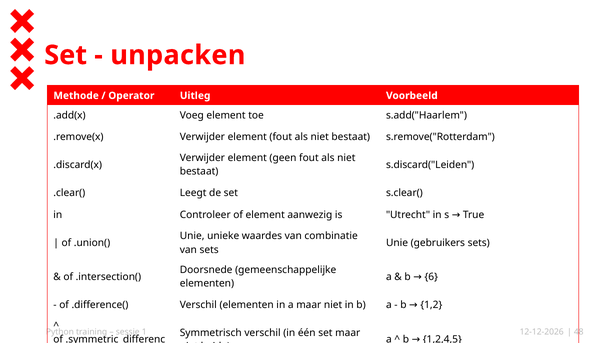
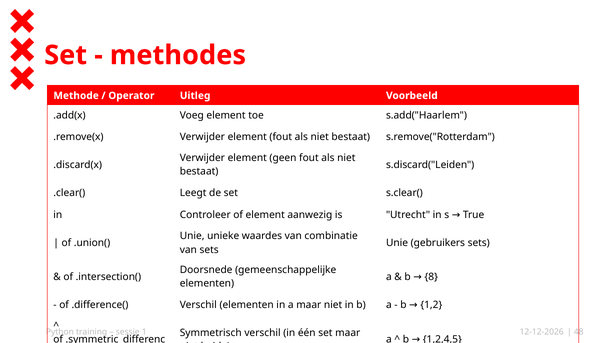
unpacken: unpacken -> methodes
6: 6 -> 8
